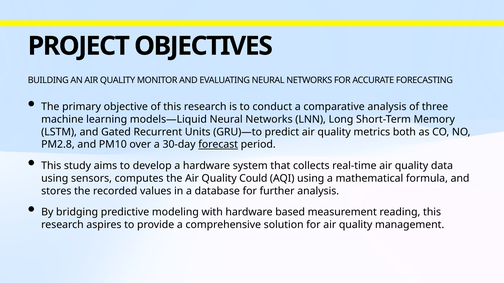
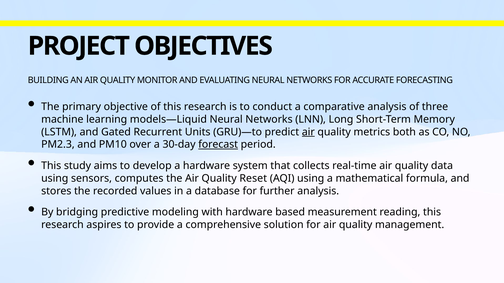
air at (308, 132) underline: none -> present
PM2.8: PM2.8 -> PM2.3
Could: Could -> Reset
